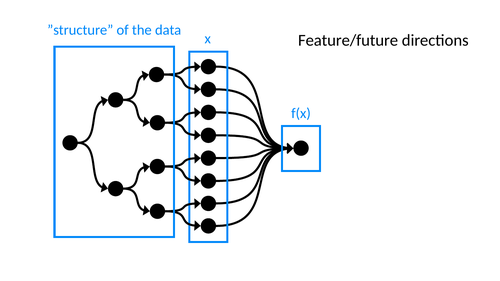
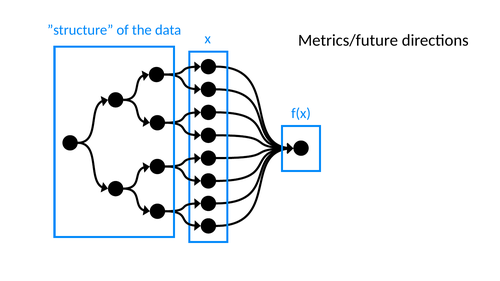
Feature/future: Feature/future -> Metrics/future
